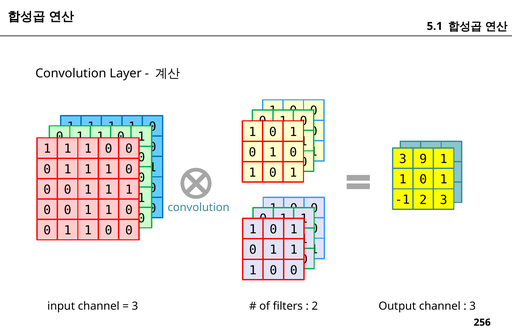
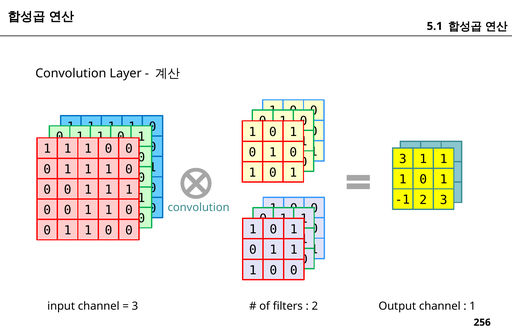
9 at (423, 159): 9 -> 1
3 at (473, 306): 3 -> 1
